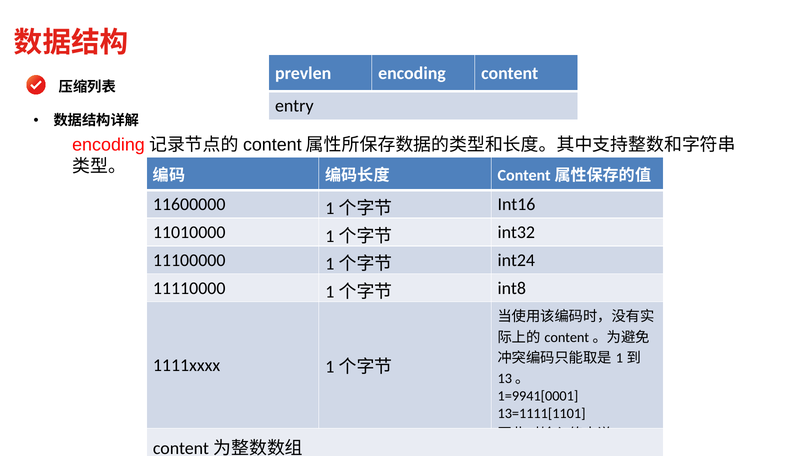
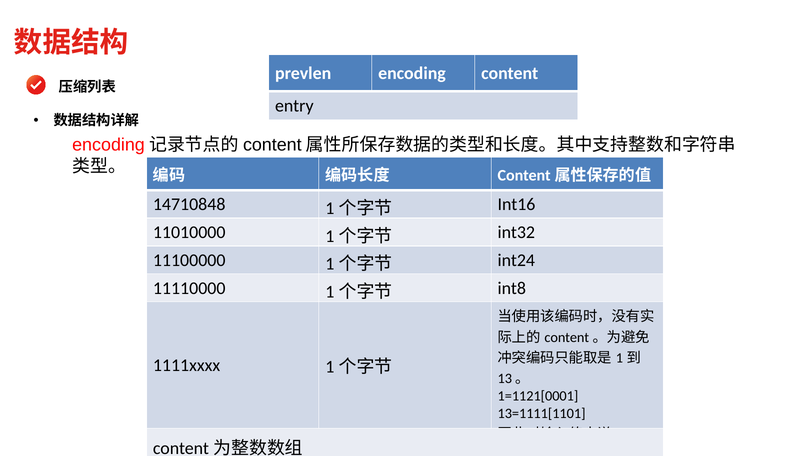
11600000: 11600000 -> 14710848
1=9941[0001: 1=9941[0001 -> 1=1121[0001
